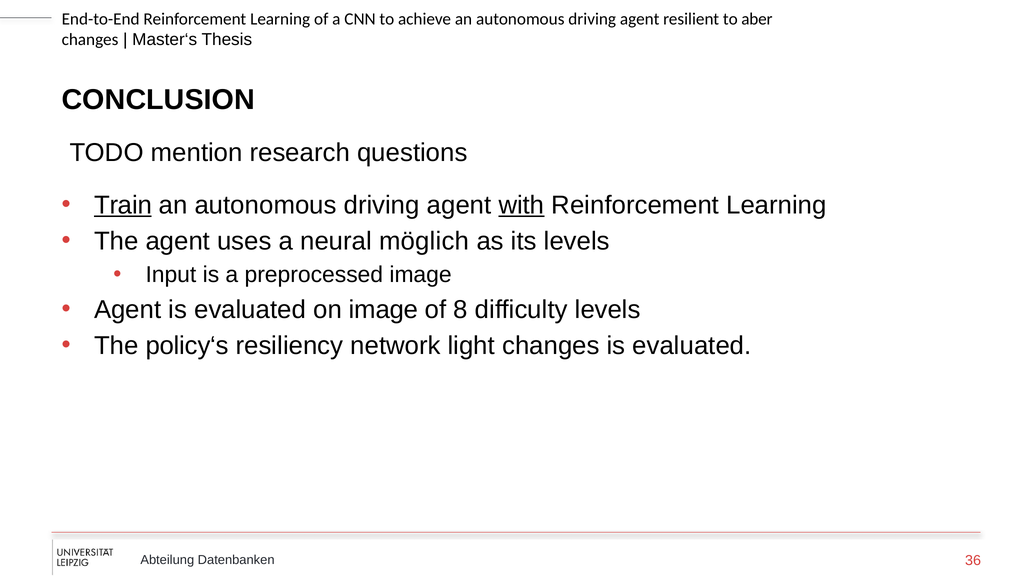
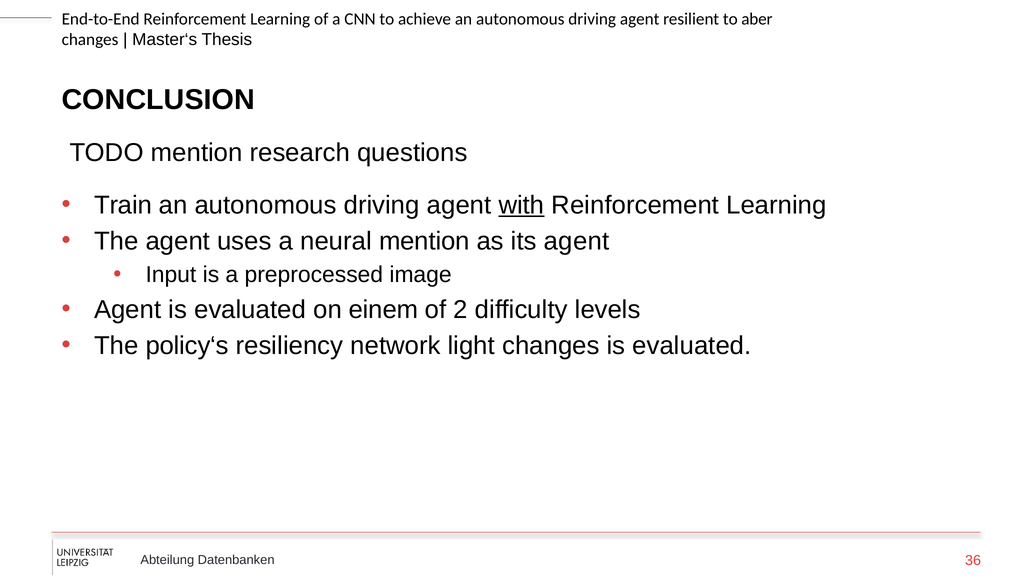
Train underline: present -> none
neural möglich: möglich -> mention
its levels: levels -> agent
on image: image -> einem
8: 8 -> 2
